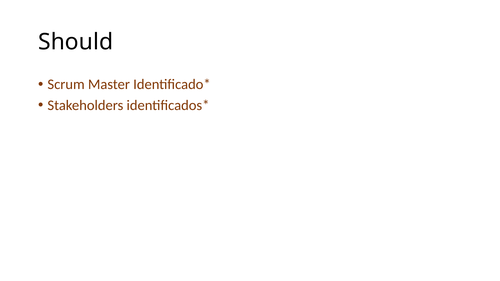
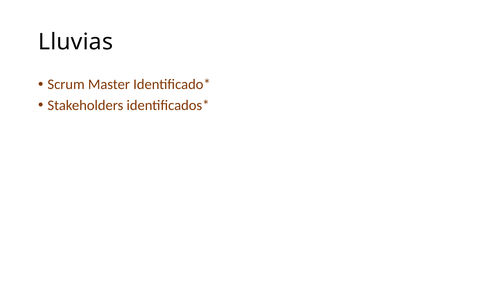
Should: Should -> Lluvias
